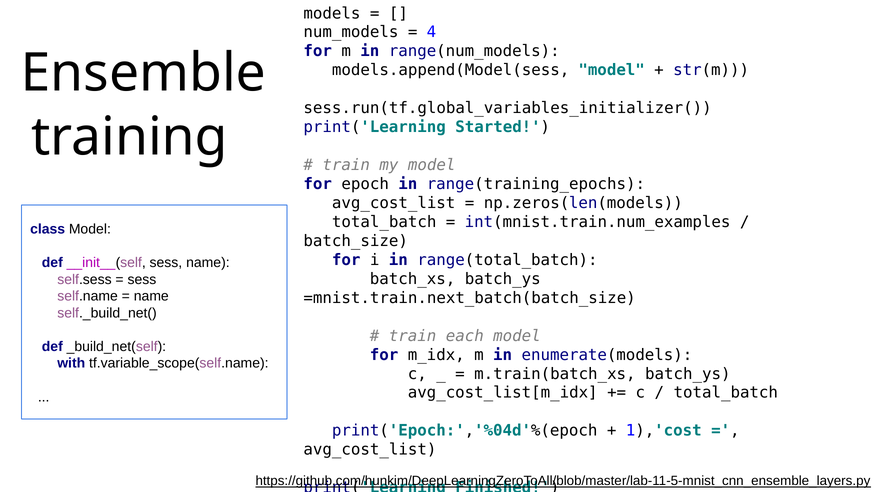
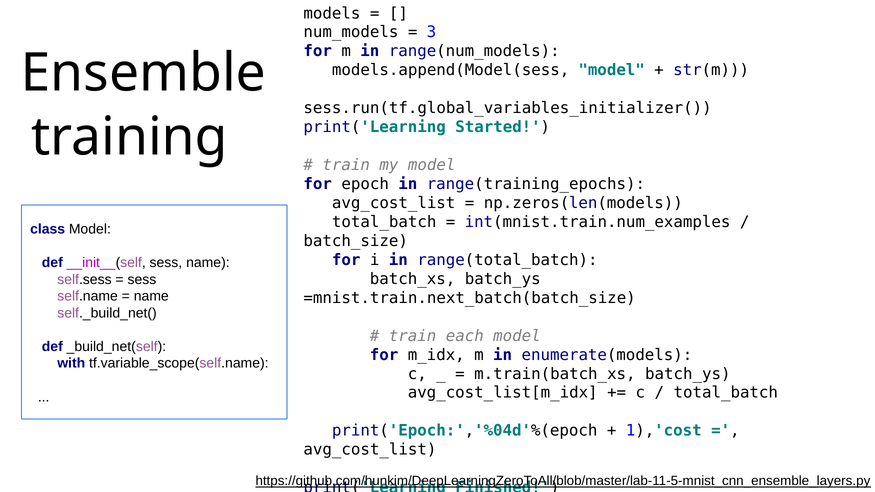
4: 4 -> 3
